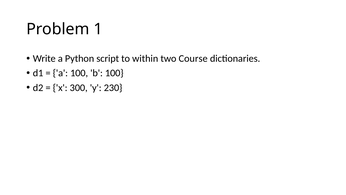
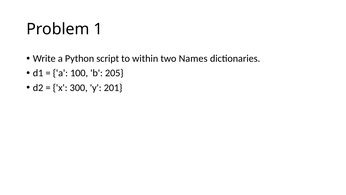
Course: Course -> Names
b 100: 100 -> 205
230: 230 -> 201
